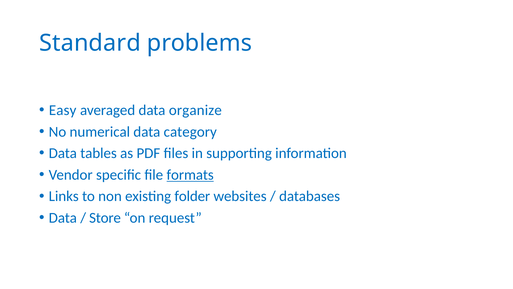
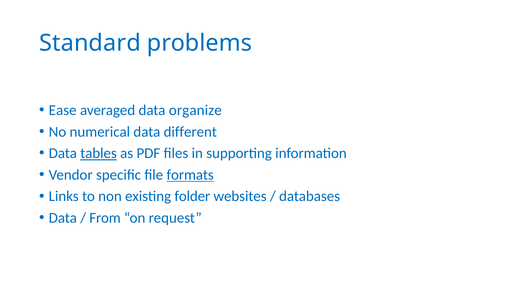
Easy: Easy -> Ease
category: category -> different
tables underline: none -> present
Store: Store -> From
